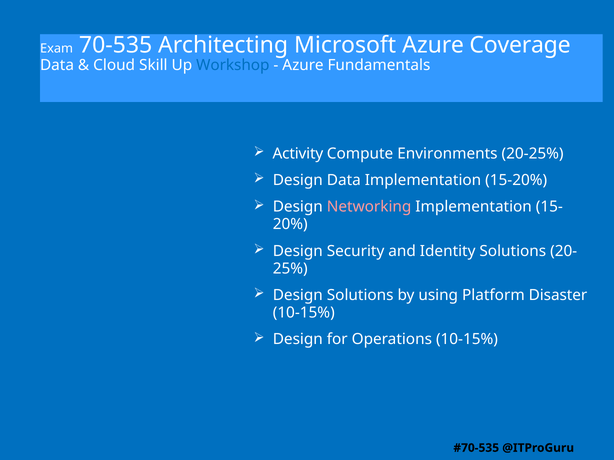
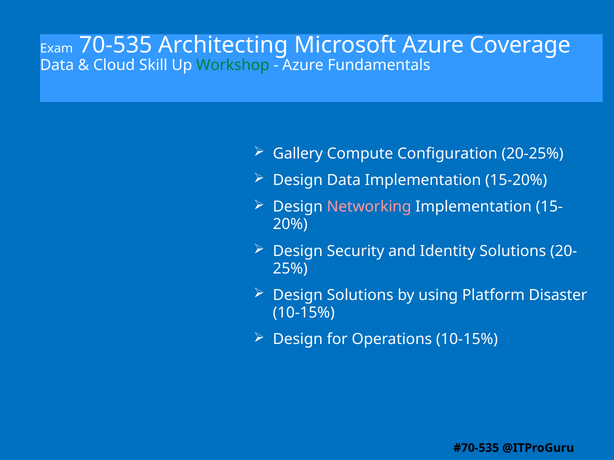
Workshop colour: blue -> green
Activity: Activity -> Gallery
Environments: Environments -> Configuration
